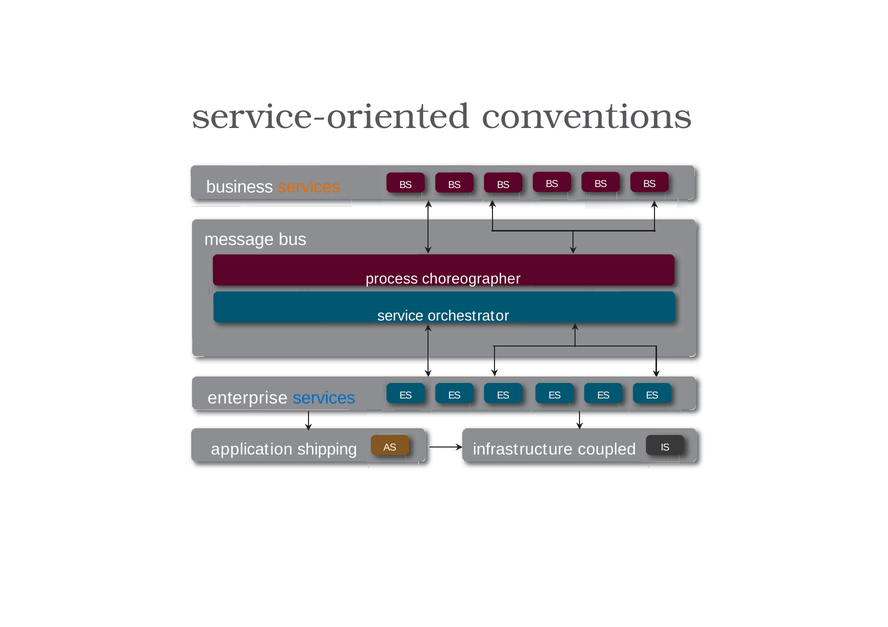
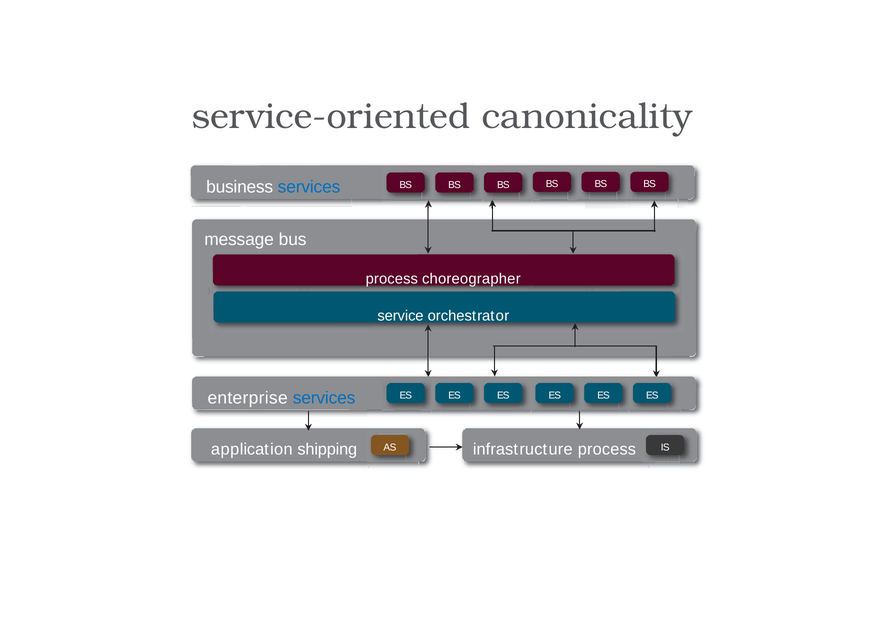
conventions: conventions -> canonicality
services at (309, 187) colour: orange -> blue
infrastructure coupled: coupled -> process
